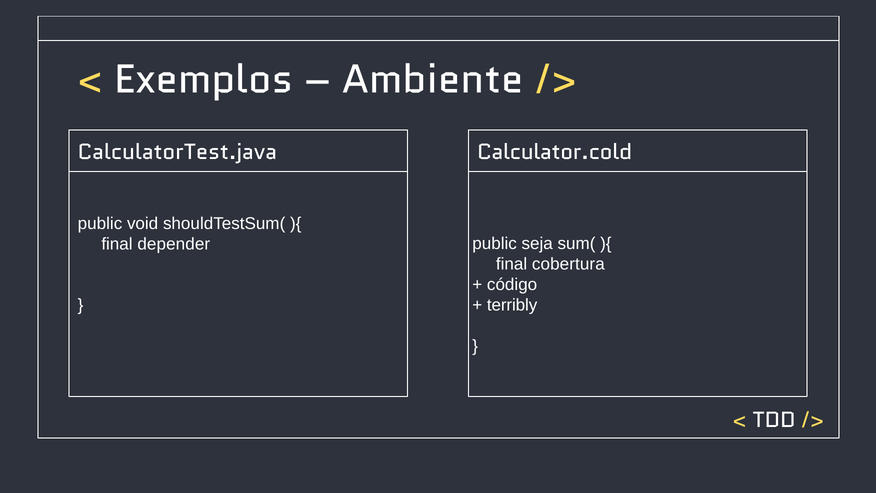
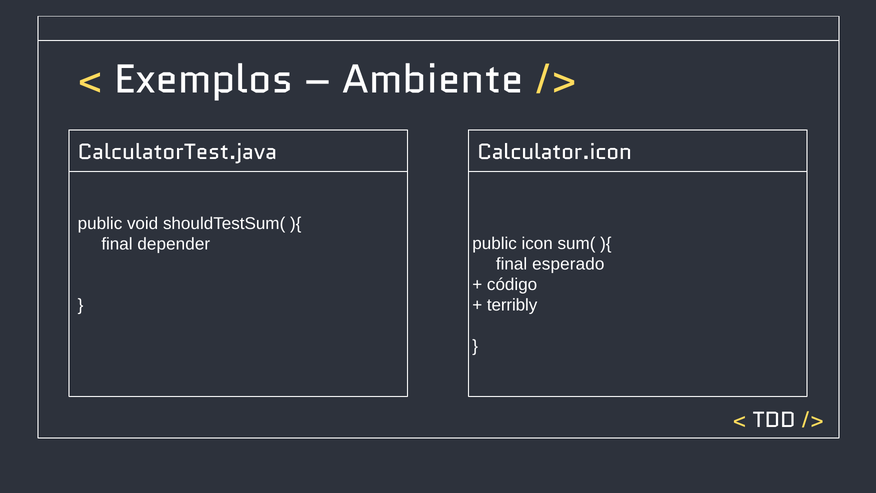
Calculator.cold: Calculator.cold -> Calculator.icon
seja: seja -> icon
cobertura: cobertura -> esperado
